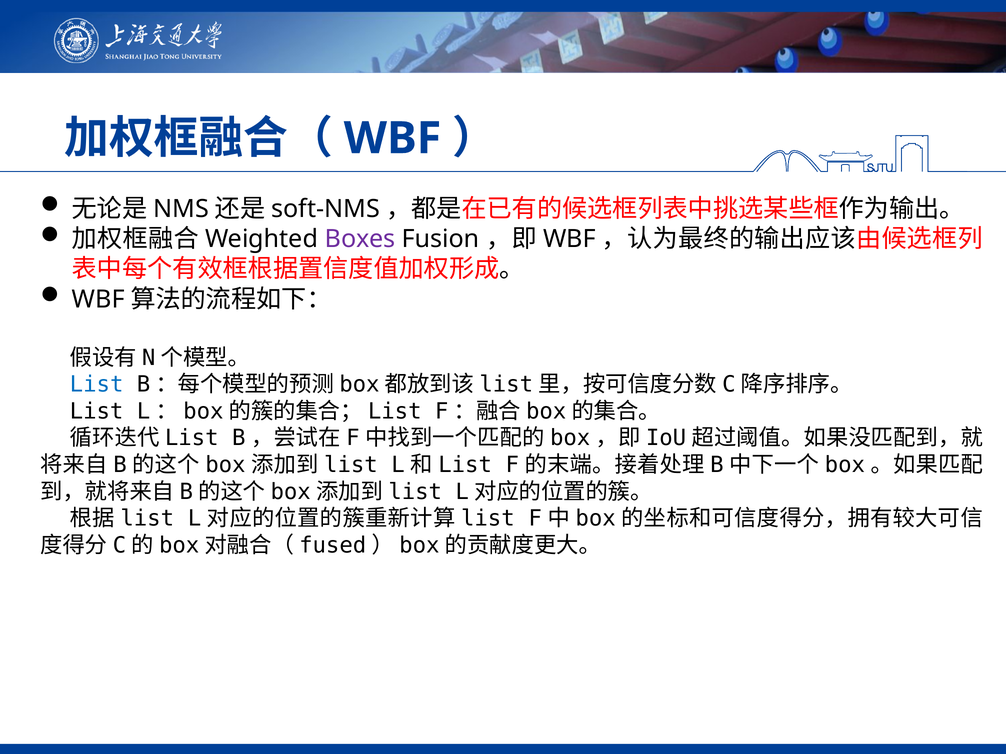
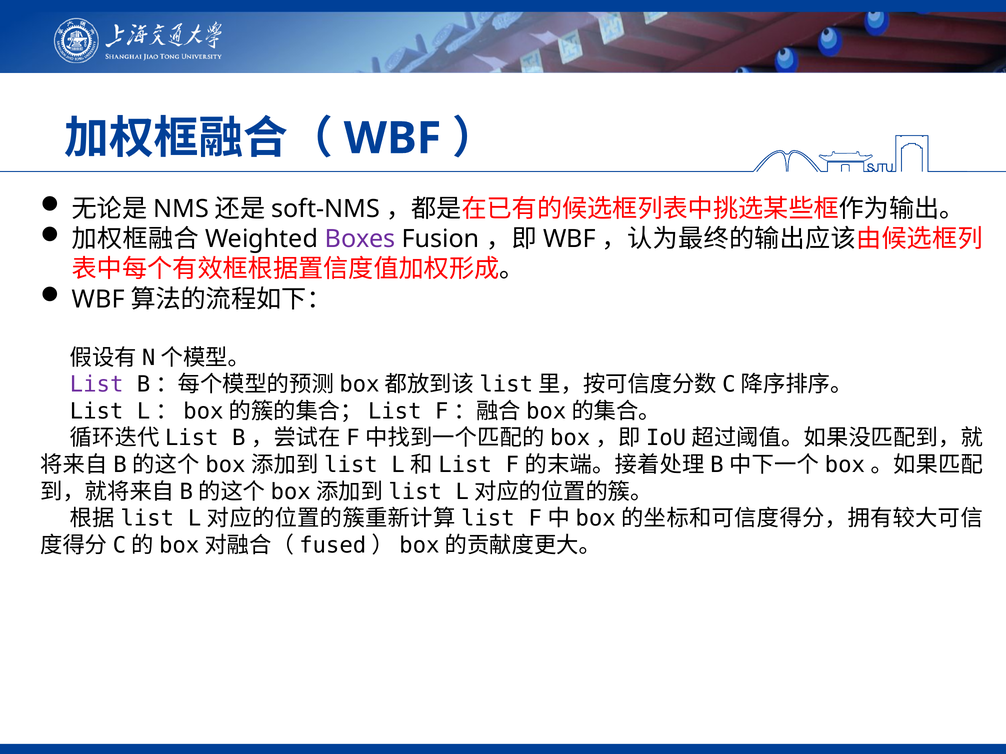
List at (97, 385) colour: blue -> purple
